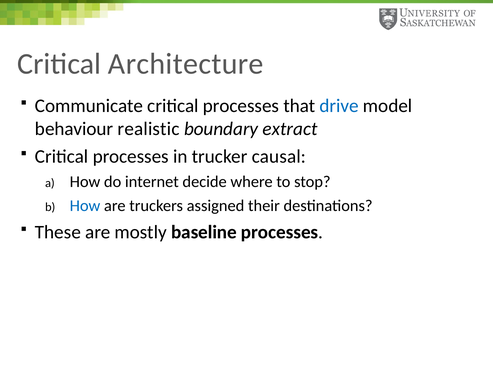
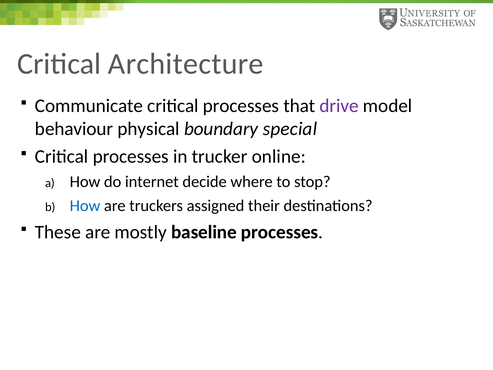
drive colour: blue -> purple
realistic: realistic -> physical
extract: extract -> special
causal: causal -> online
